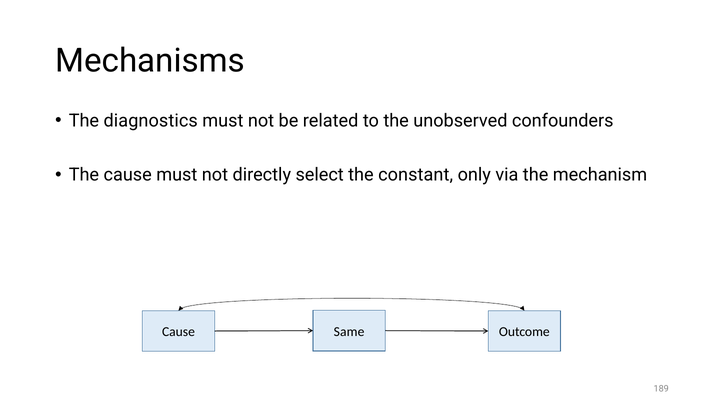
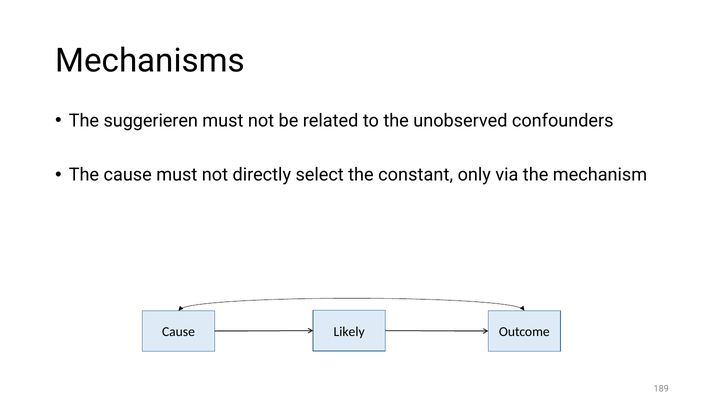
diagnostics: diagnostics -> suggerieren
Same: Same -> Likely
